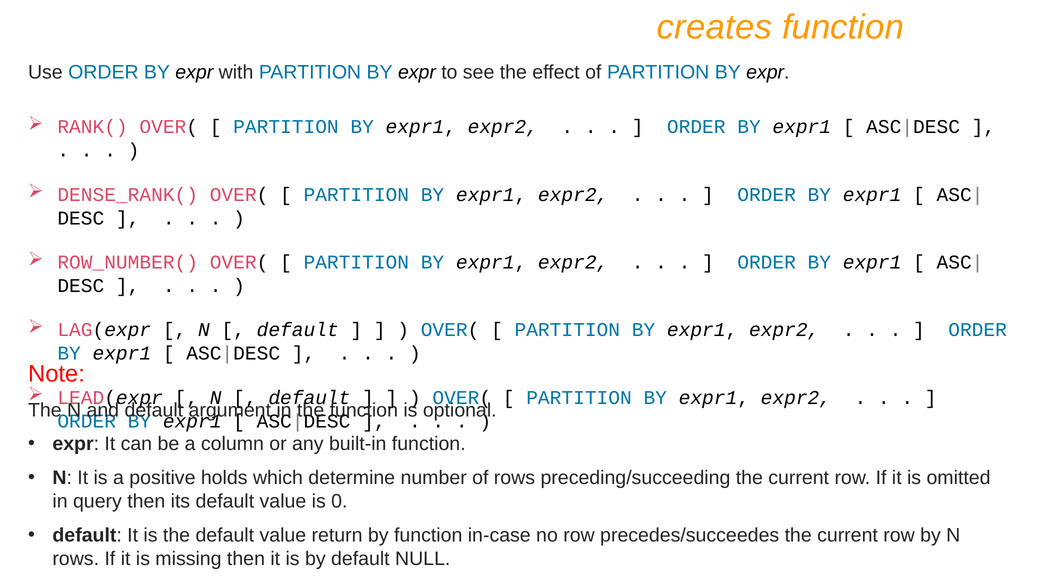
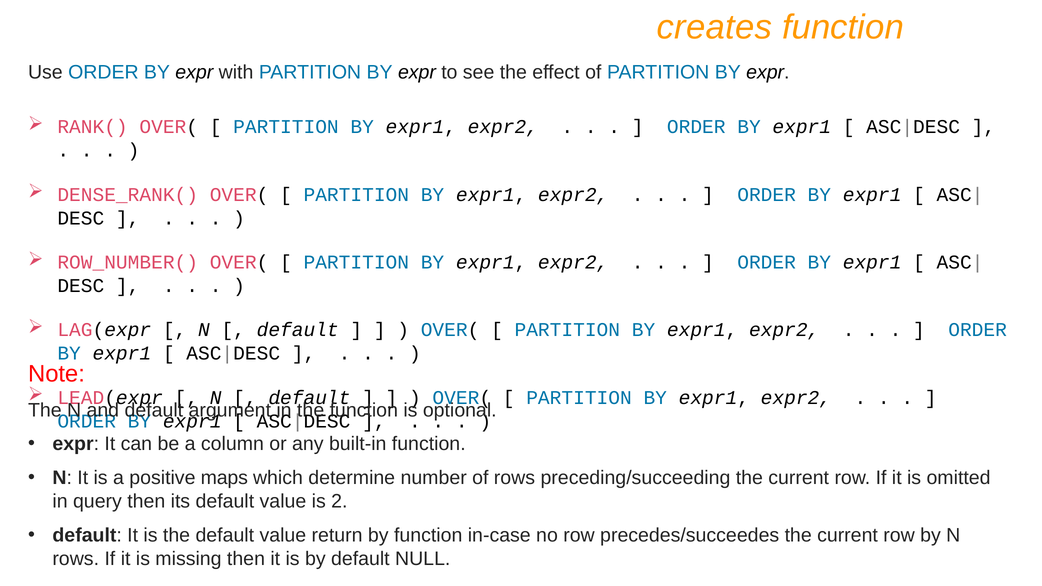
holds: holds -> maps
0: 0 -> 2
